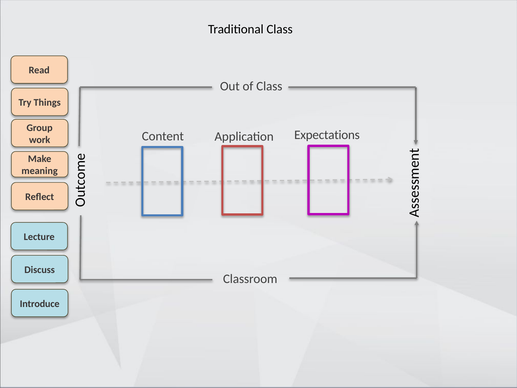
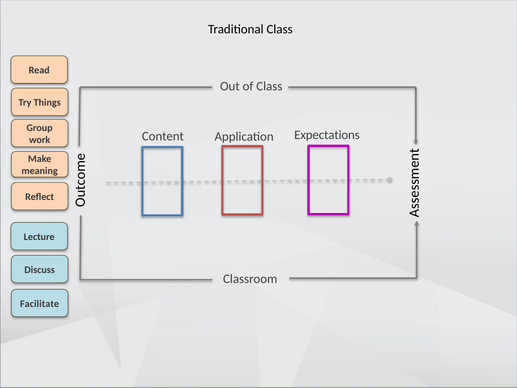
Introduce: Introduce -> Facilitate
